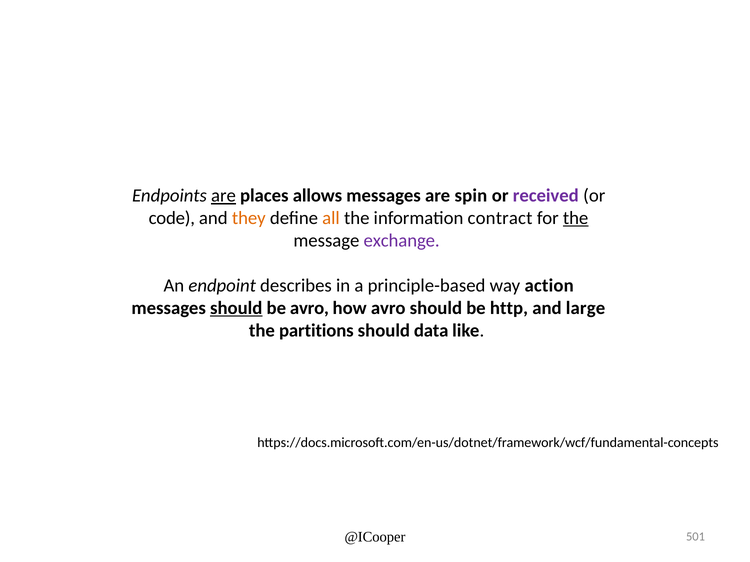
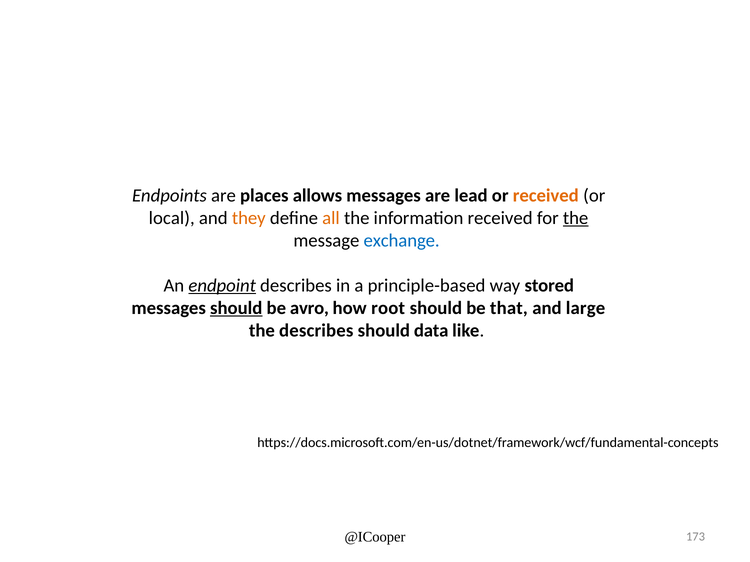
are at (223, 196) underline: present -> none
spin: spin -> lead
received at (546, 196) colour: purple -> orange
code: code -> local
information contract: contract -> received
exchange colour: purple -> blue
endpoint underline: none -> present
action: action -> stored
how avro: avro -> root
http: http -> that
the partitions: partitions -> describes
501: 501 -> 173
